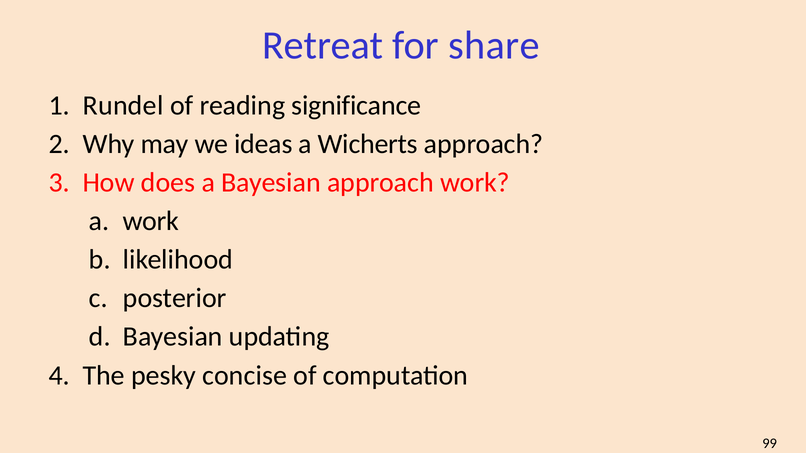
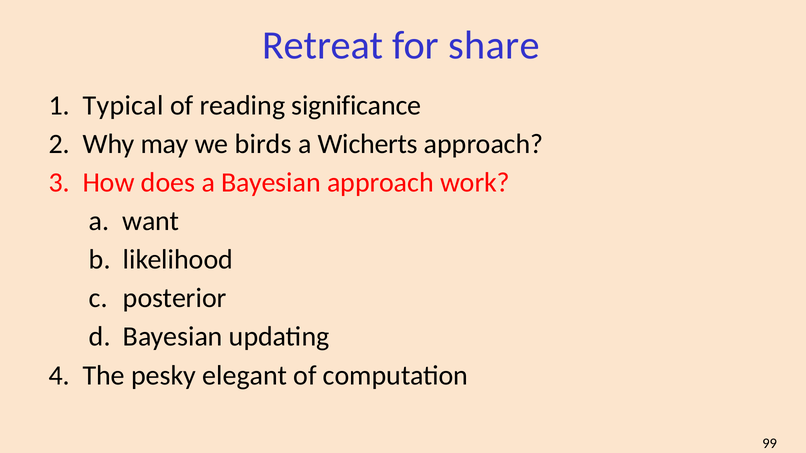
Rundel: Rundel -> Typical
ideas: ideas -> birds
a work: work -> want
concise: concise -> elegant
